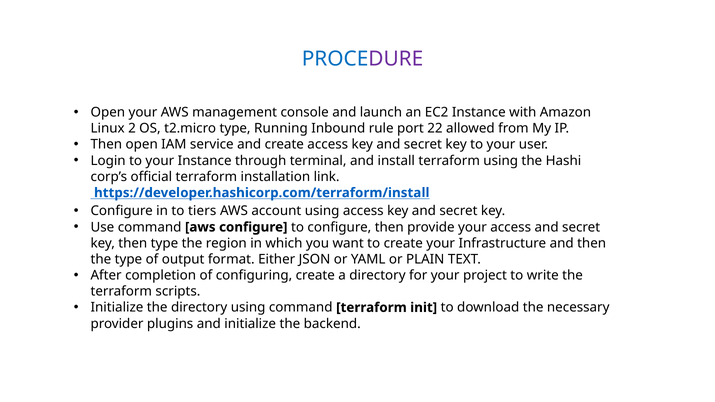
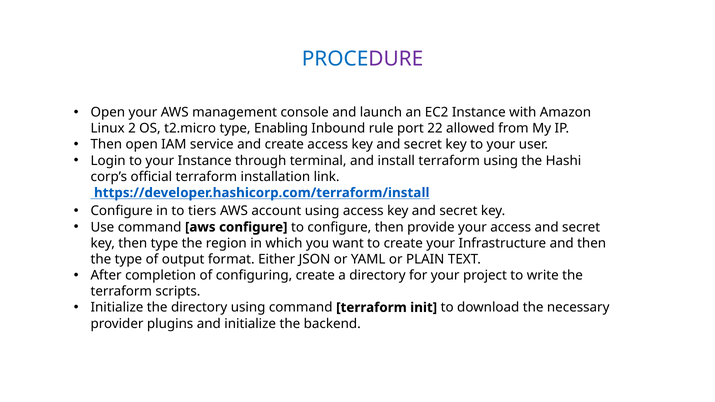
Running: Running -> Enabling
